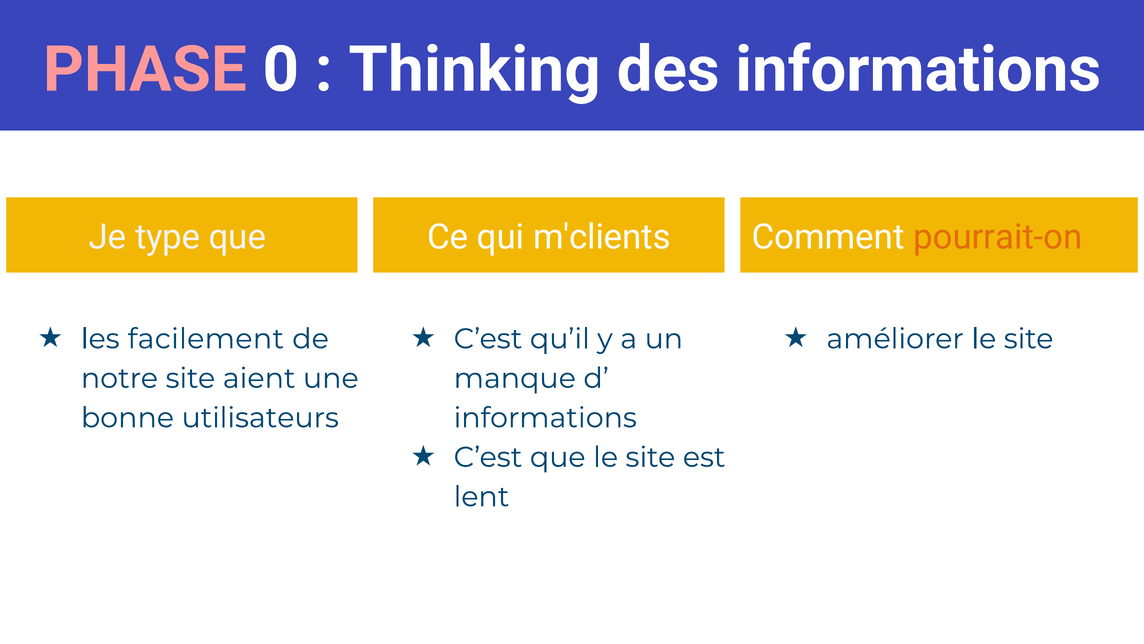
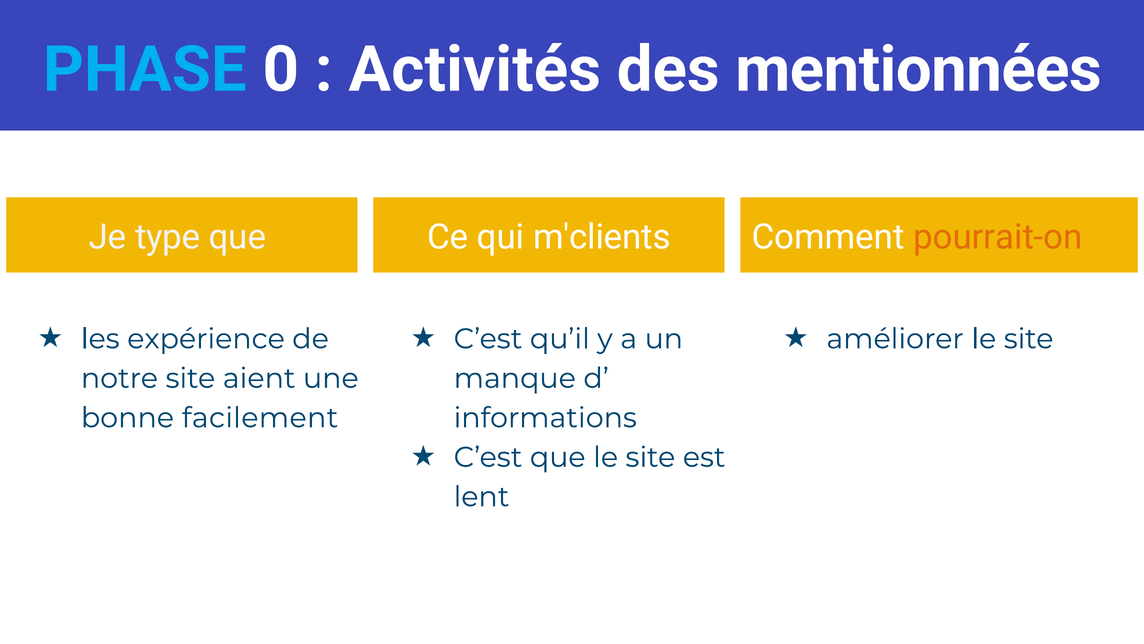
PHASE colour: pink -> light blue
Thinking: Thinking -> Activités
des informations: informations -> mentionnées
facilement: facilement -> expérience
utilisateurs: utilisateurs -> facilement
